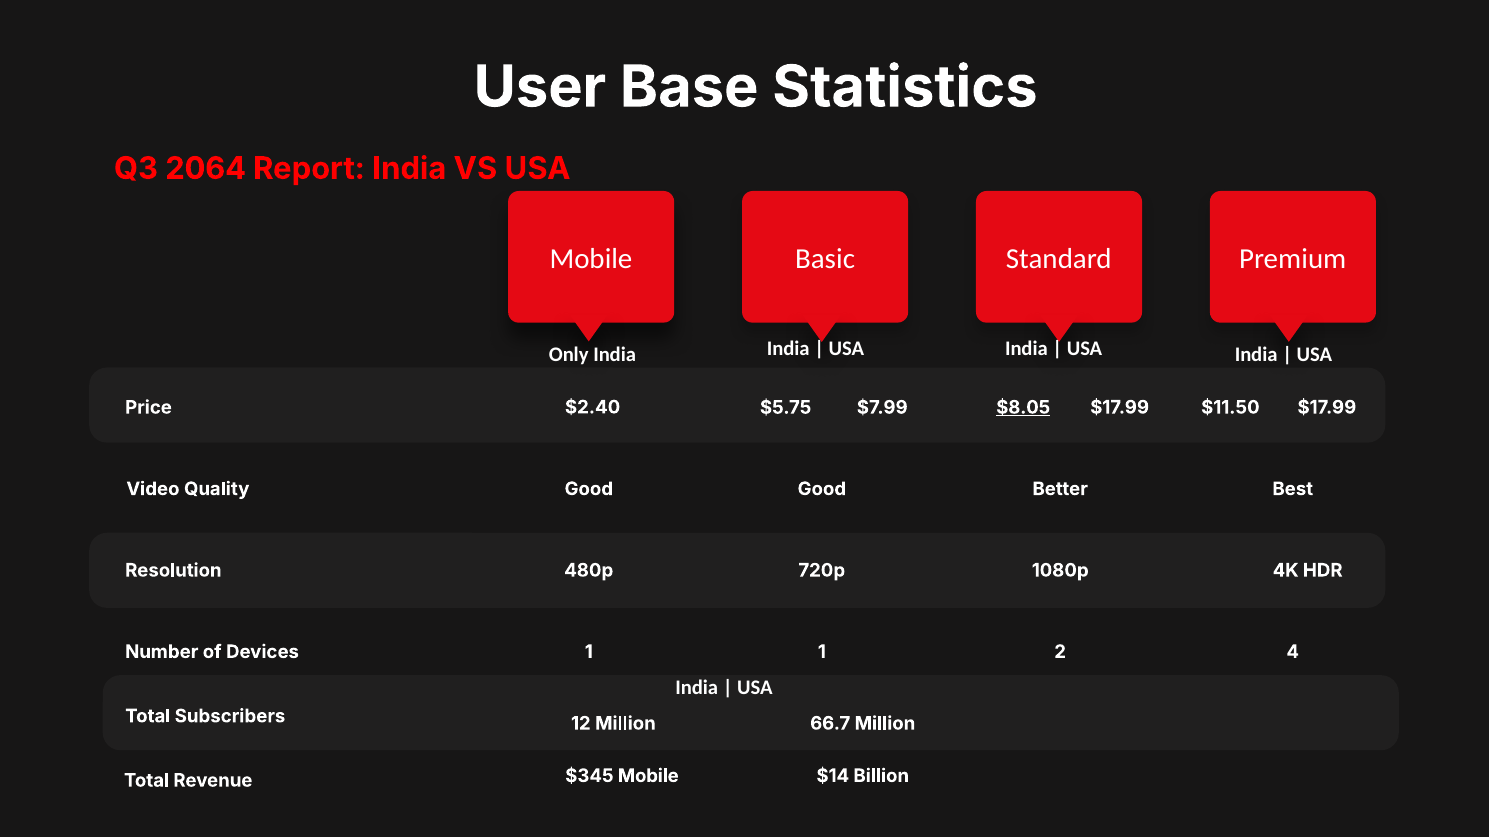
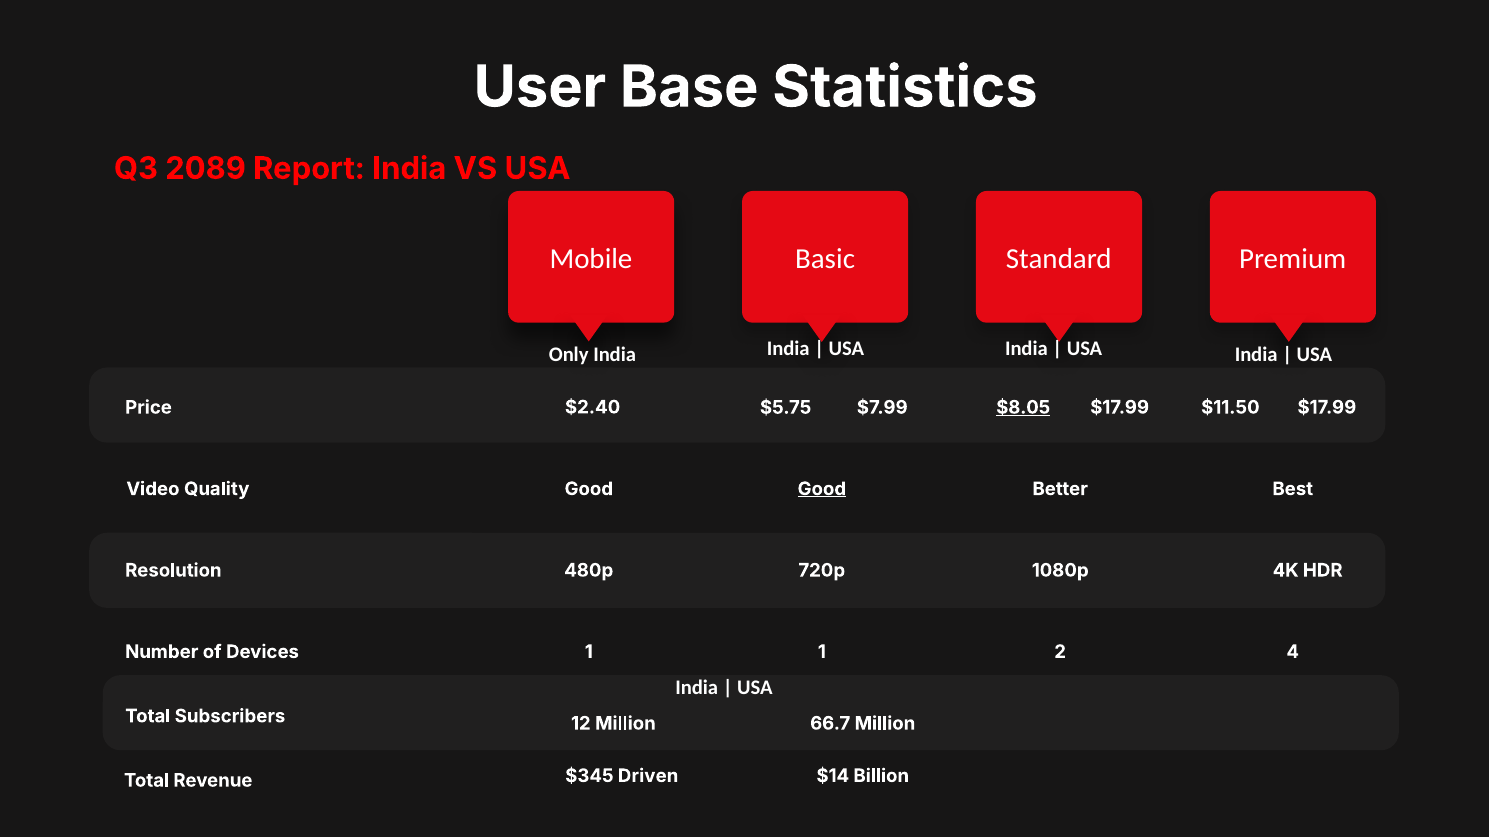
2064: 2064 -> 2089
Good at (822, 489) underline: none -> present
$345 Mobile: Mobile -> Driven
